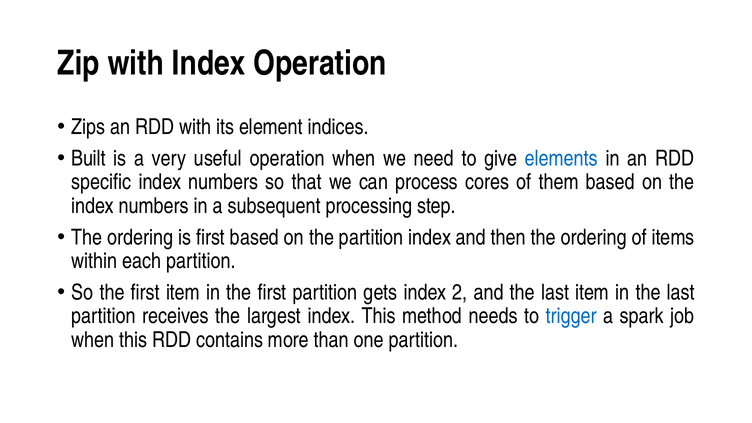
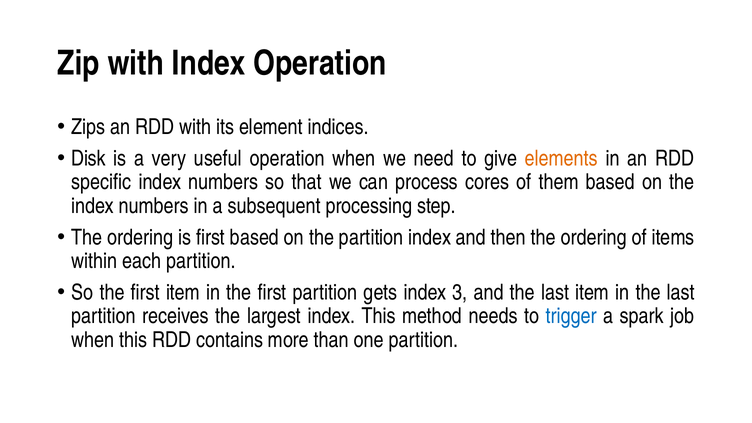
Built: Built -> Disk
elements colour: blue -> orange
2: 2 -> 3
